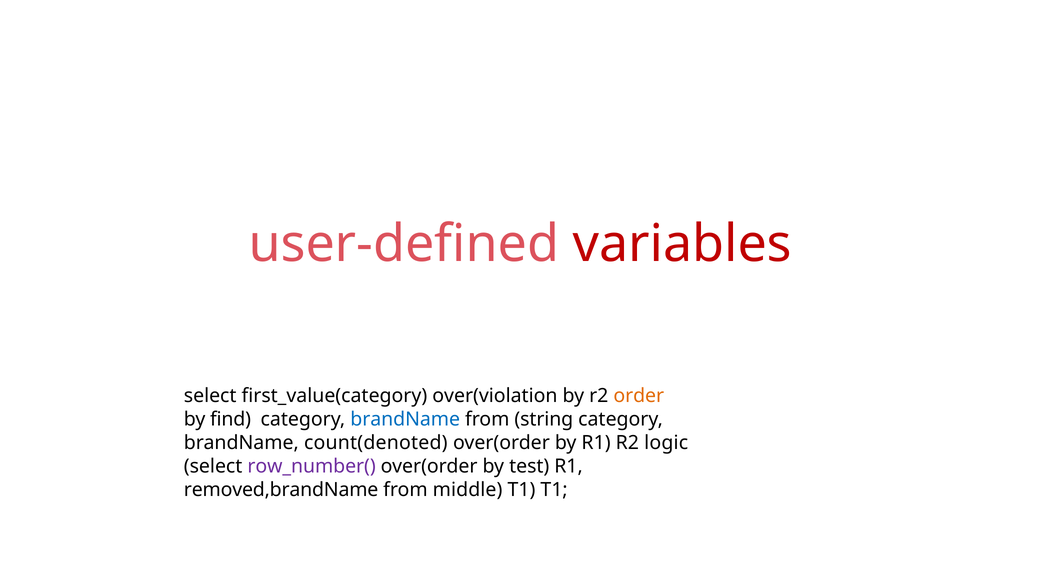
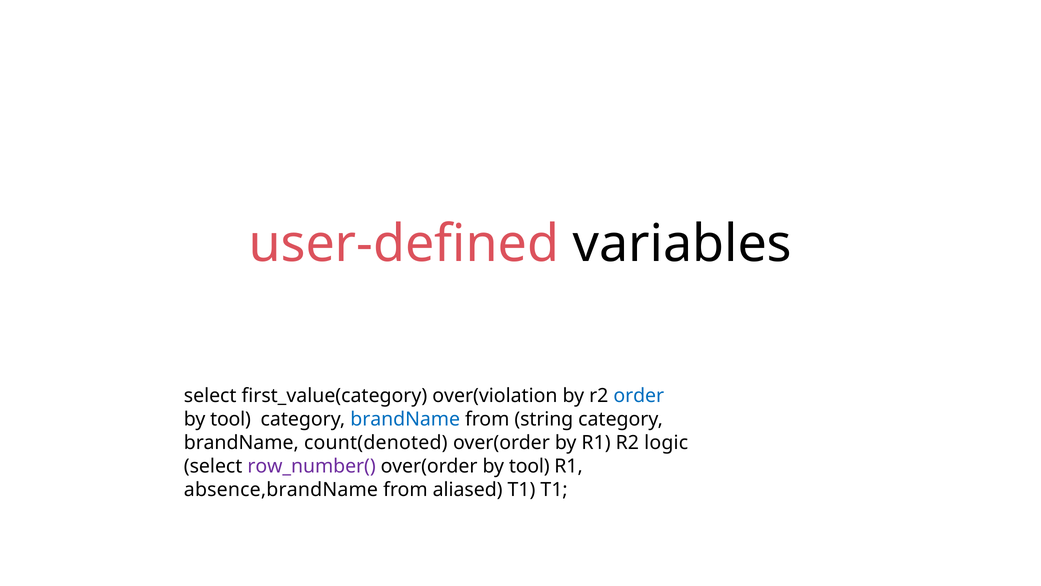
variables colour: red -> black
order colour: orange -> blue
find at (231, 419): find -> tool
over(order by test: test -> tool
removed,brandName: removed,brandName -> absence,brandName
middle: middle -> aliased
